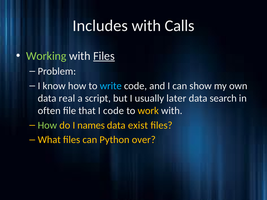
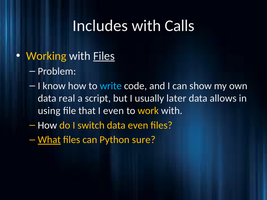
Working colour: light green -> yellow
search: search -> allows
often: often -> using
I code: code -> even
How at (47, 125) colour: light green -> white
names: names -> switch
data exist: exist -> even
What underline: none -> present
over: over -> sure
